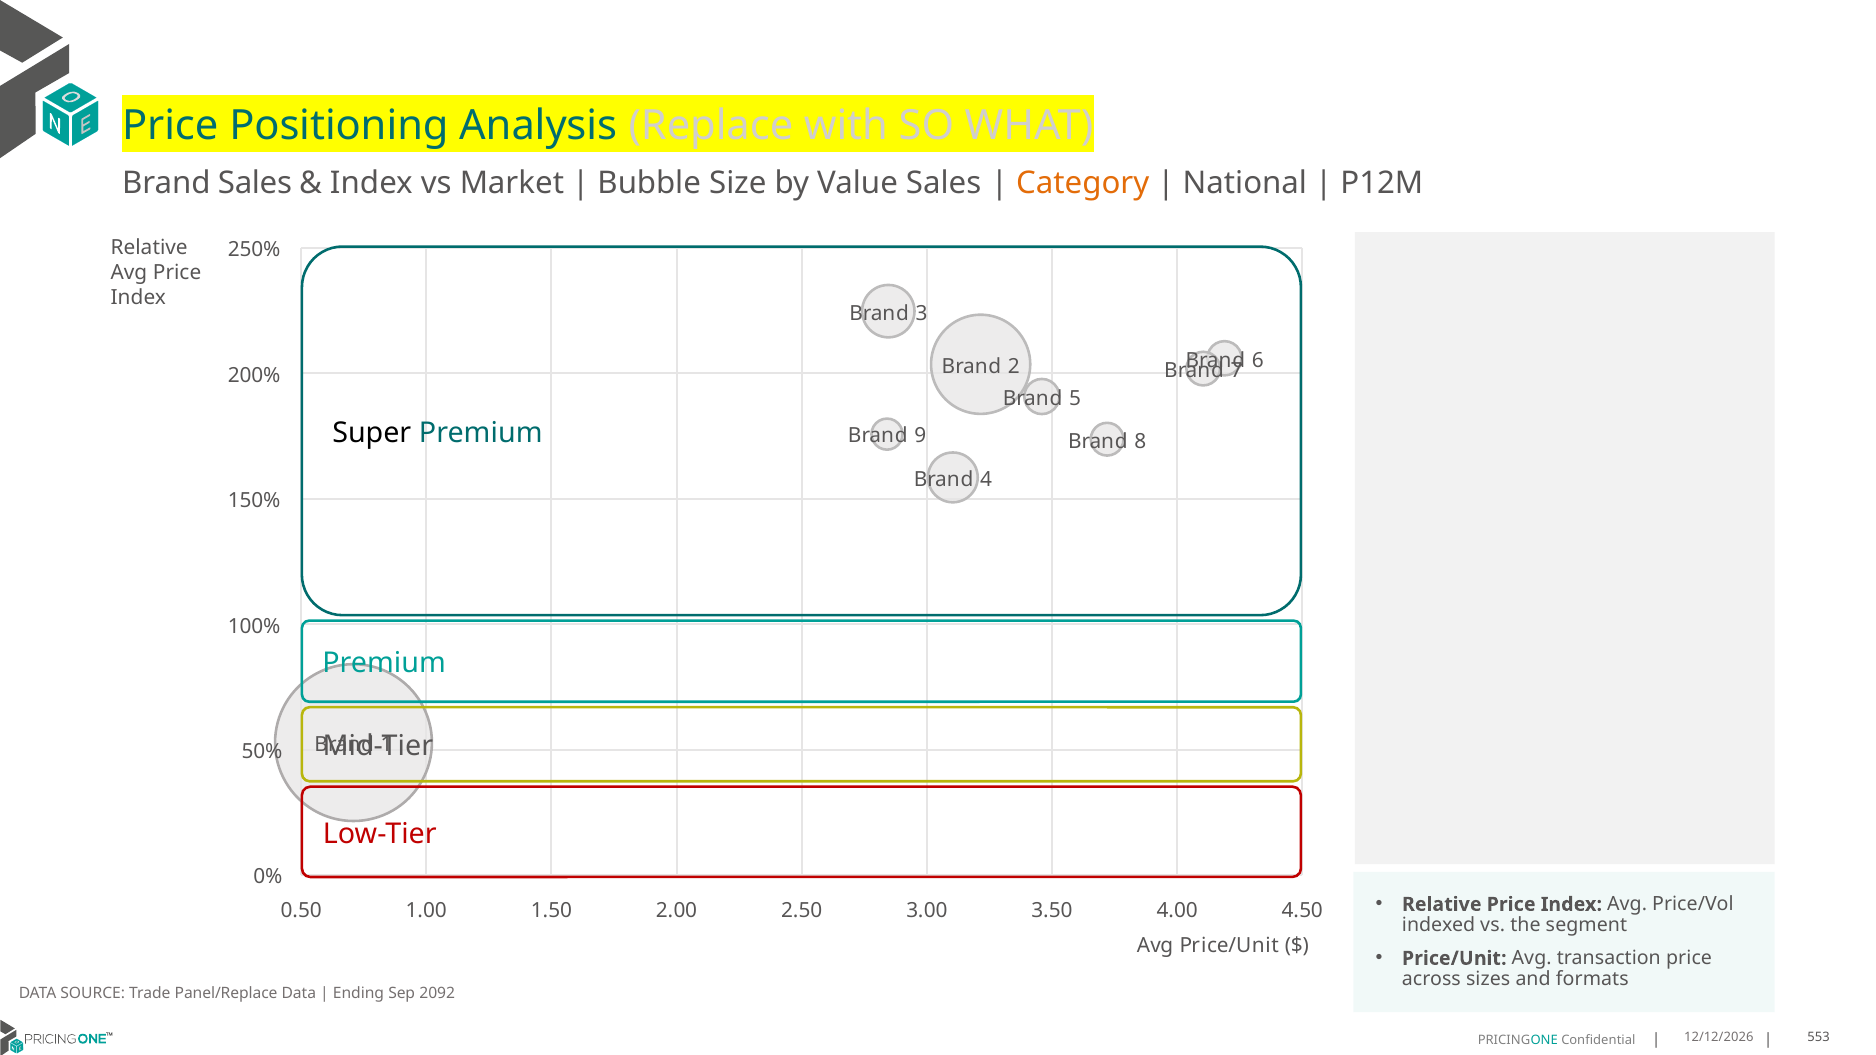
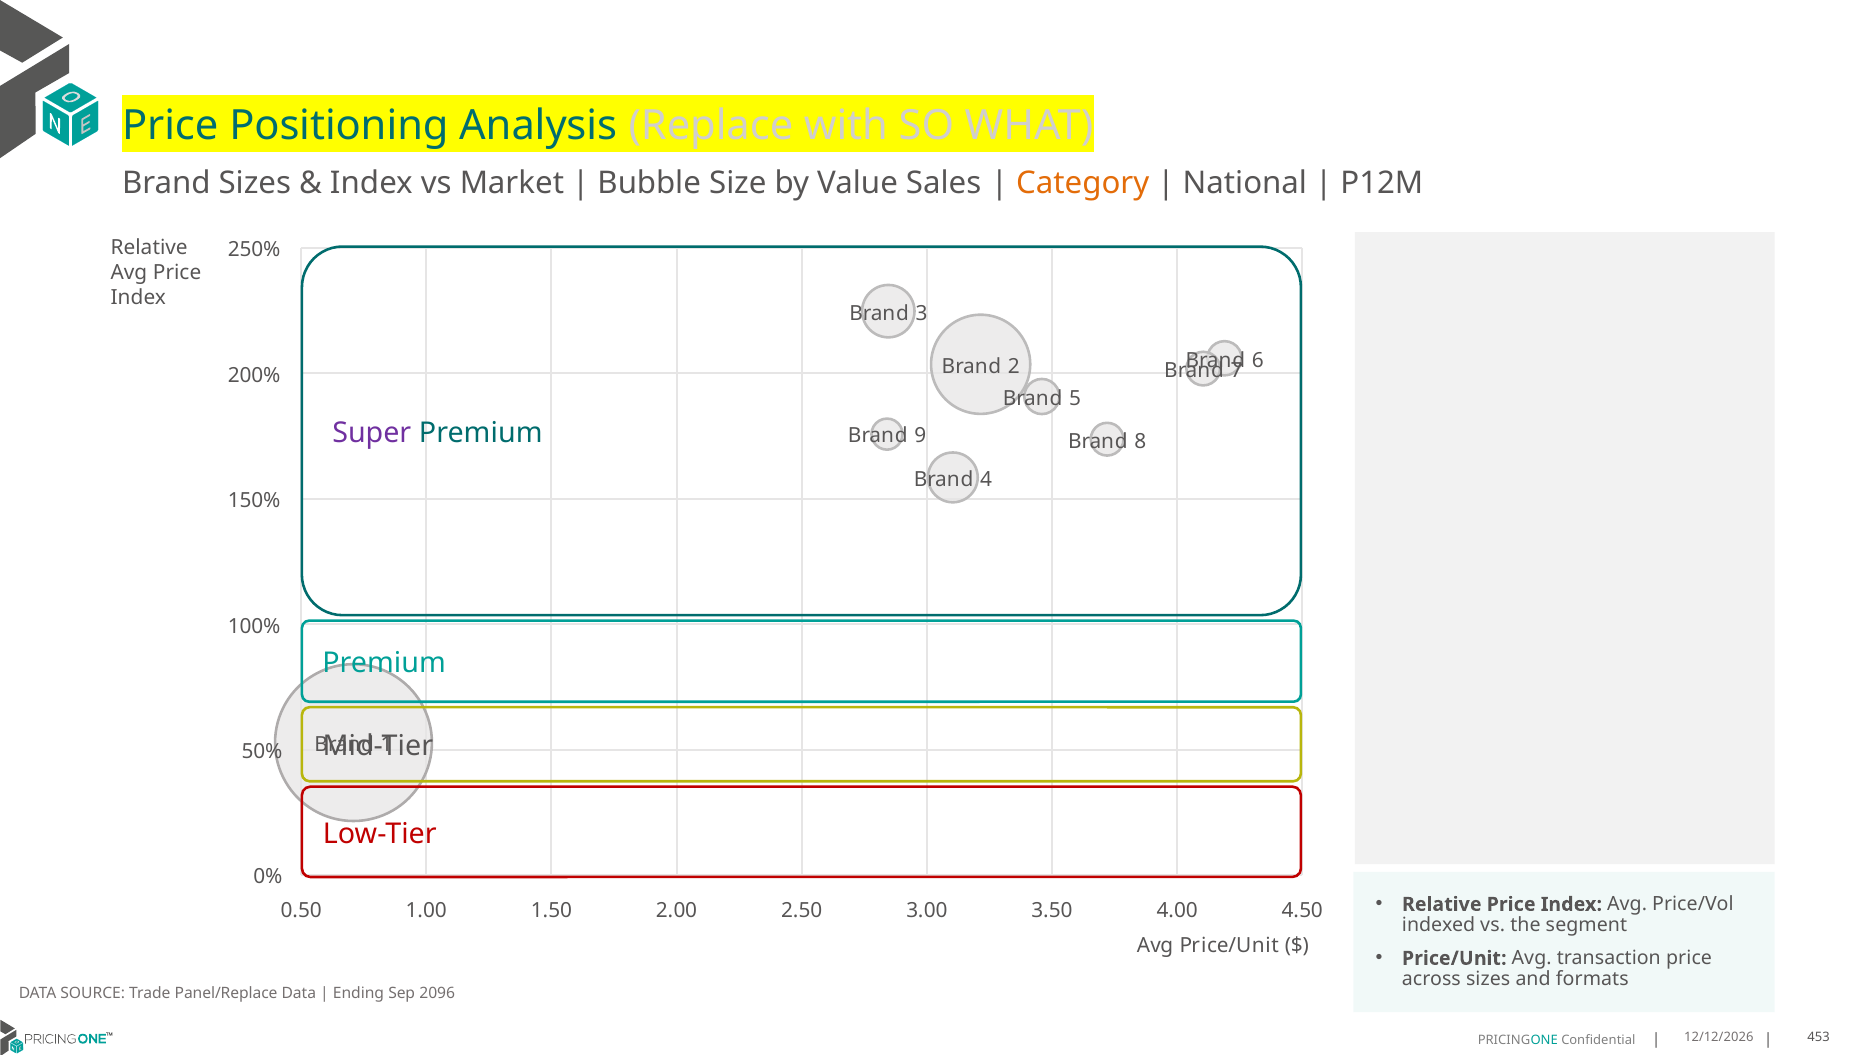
Brand Sales: Sales -> Sizes
Super colour: black -> purple
2092: 2092 -> 2096
553: 553 -> 453
